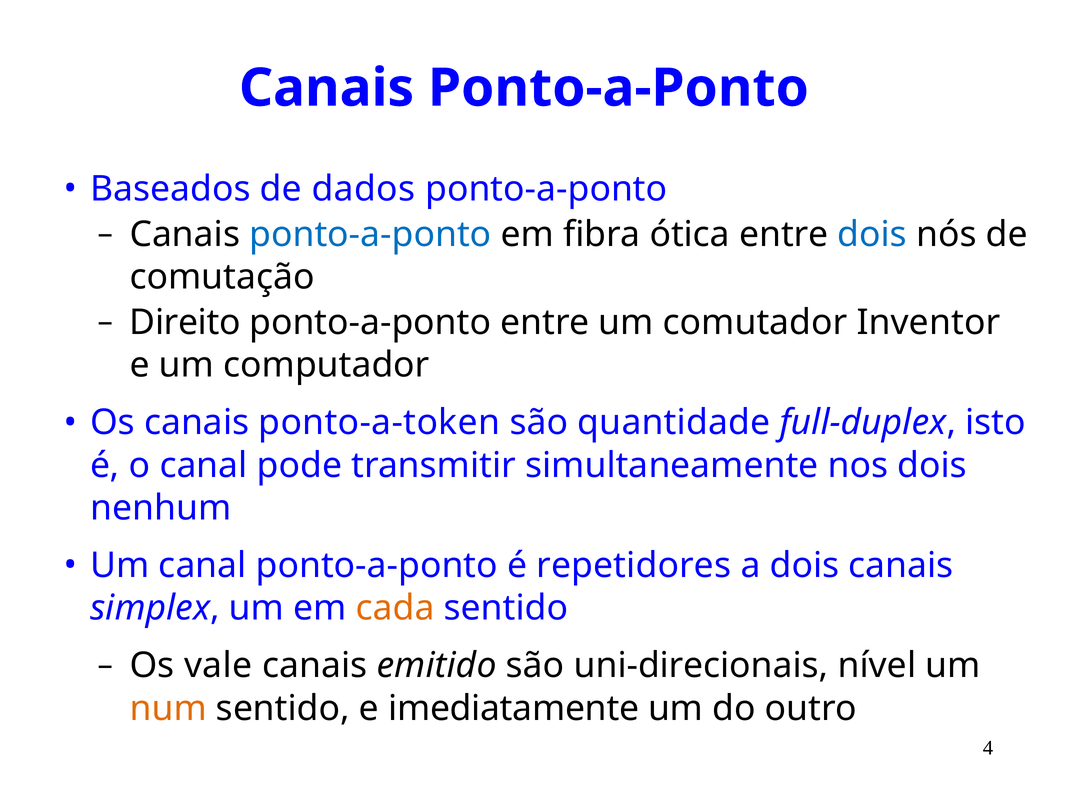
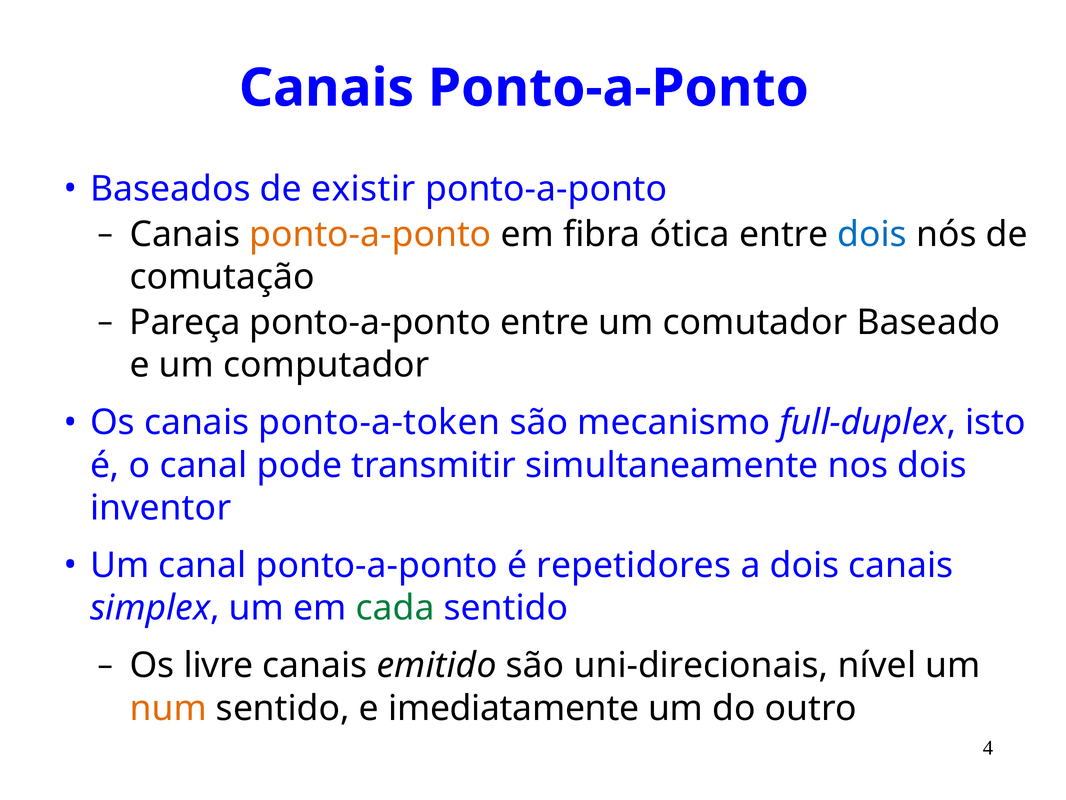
dados: dados -> existir
ponto-a-ponto at (370, 234) colour: blue -> orange
Direito: Direito -> Pareça
Inventor: Inventor -> Baseado
quantidade: quantidade -> mecanismo
nenhum: nenhum -> inventor
cada colour: orange -> green
vale: vale -> livre
